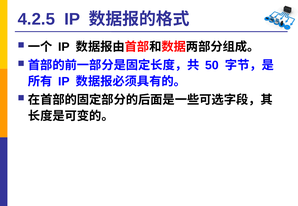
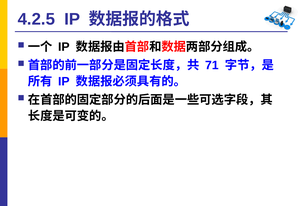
50: 50 -> 71
